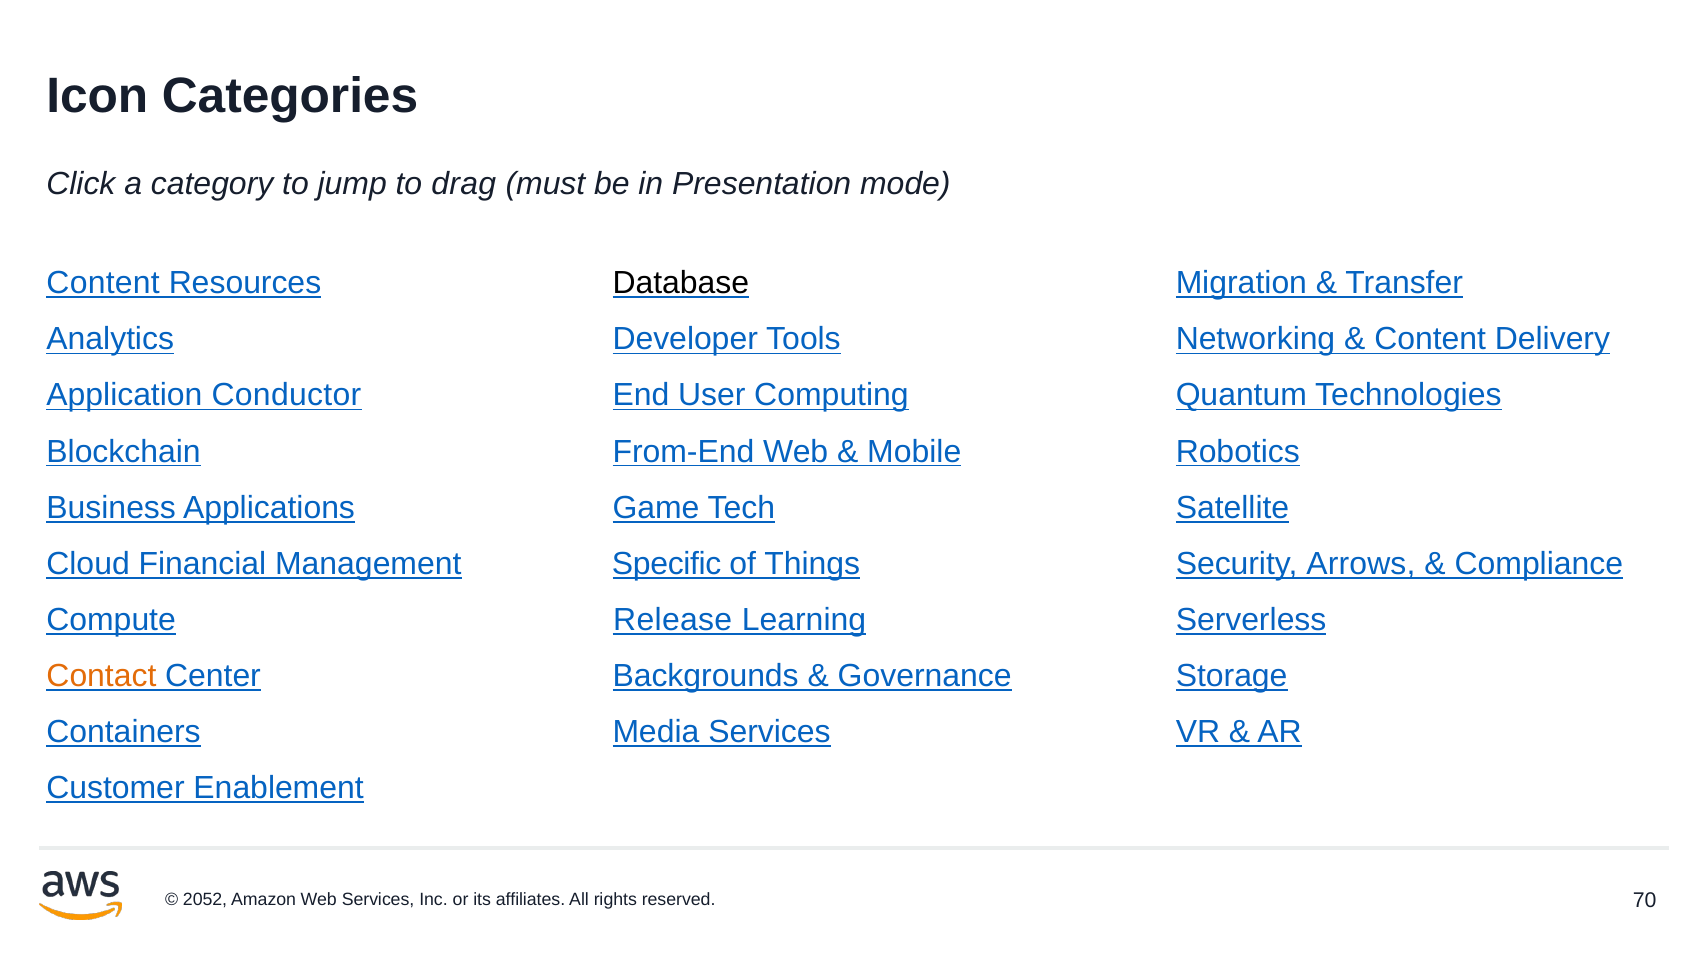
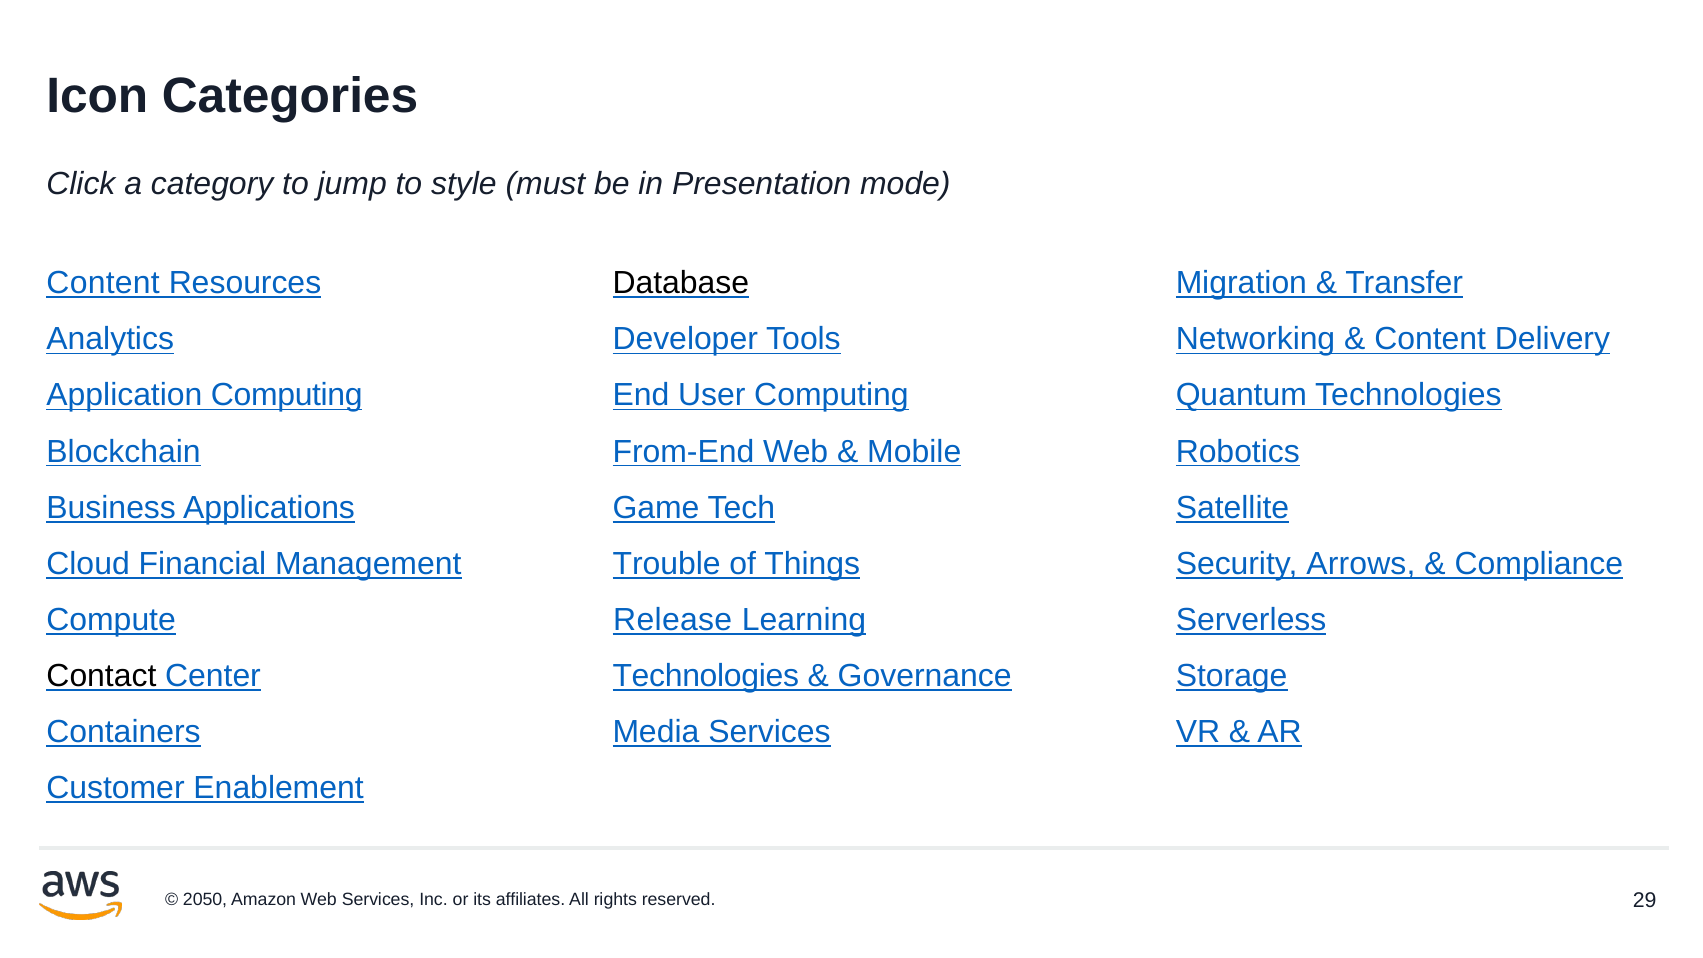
drag: drag -> style
Application Conductor: Conductor -> Computing
Specific: Specific -> Trouble
Contact colour: orange -> black
Backgrounds at (706, 676): Backgrounds -> Technologies
2052: 2052 -> 2050
70: 70 -> 29
